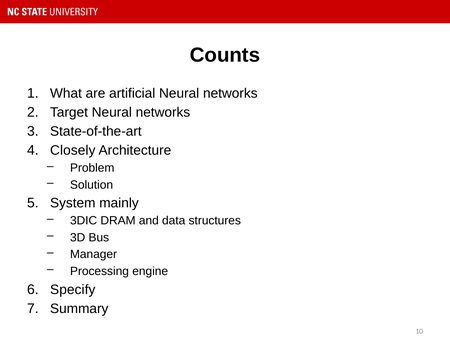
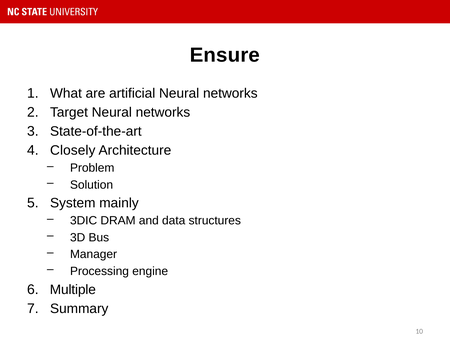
Counts: Counts -> Ensure
Specify: Specify -> Multiple
